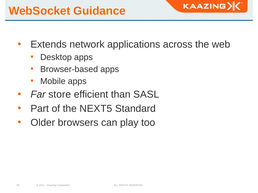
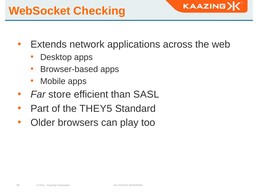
Guidance: Guidance -> Checking
NEXT5: NEXT5 -> THEY5
